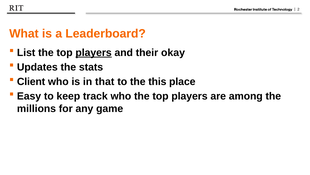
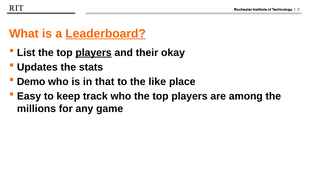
Leaderboard underline: none -> present
Client: Client -> Demo
this: this -> like
